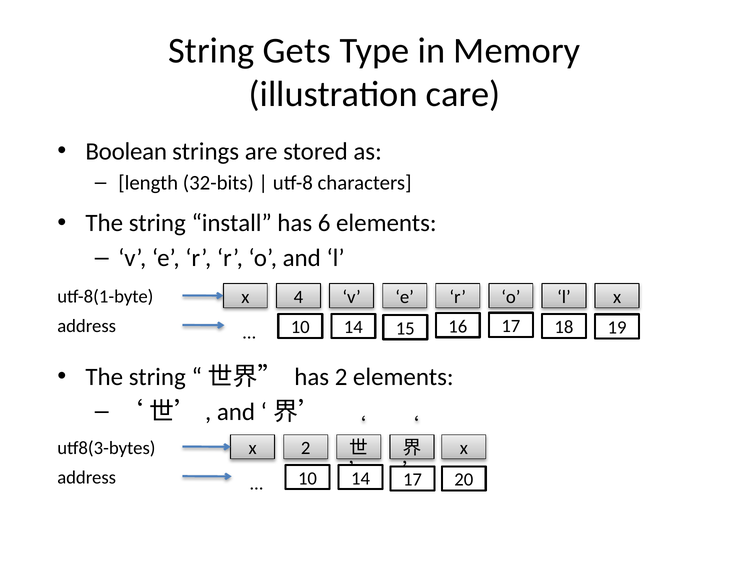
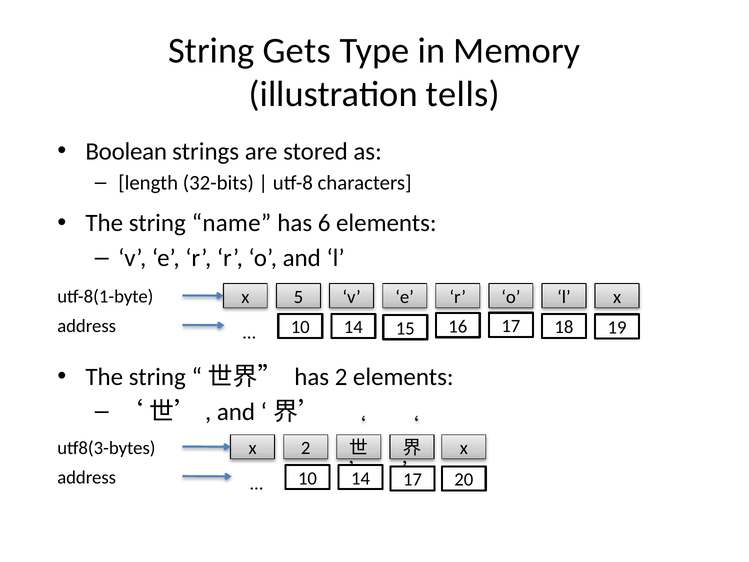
care: care -> tells
install: install -> name
4: 4 -> 5
